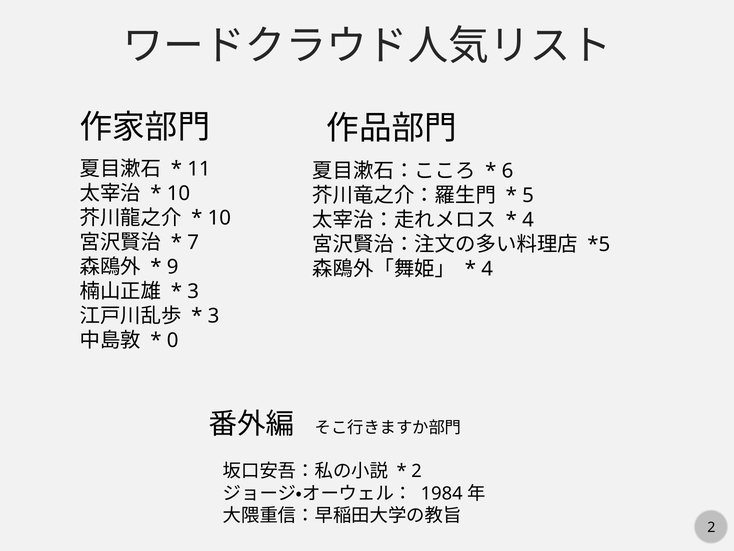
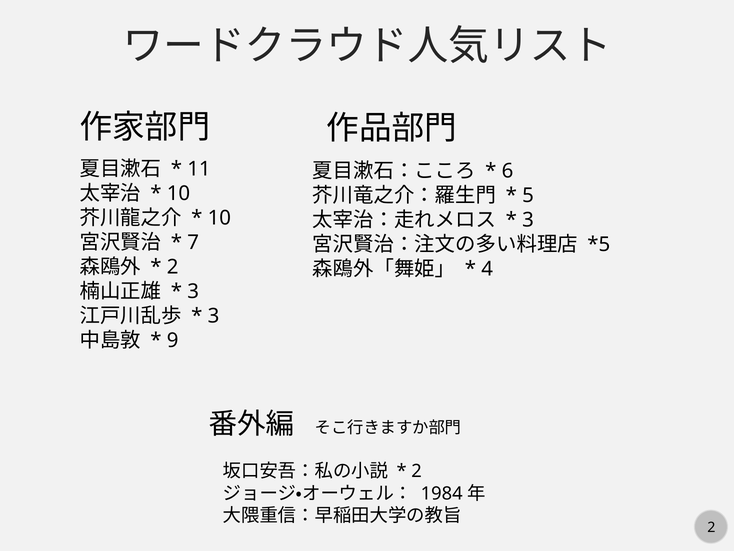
4 at (528, 220): 4 -> 3
9 at (173, 267): 9 -> 2
0: 0 -> 9
